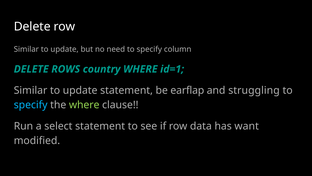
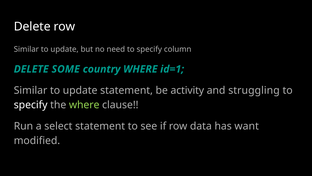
ROWS: ROWS -> SOME
earflap: earflap -> activity
specify at (31, 105) colour: light blue -> white
